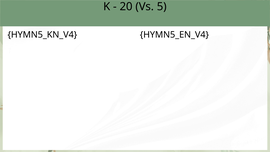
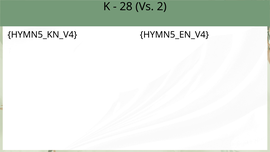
20: 20 -> 28
5: 5 -> 2
